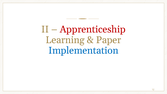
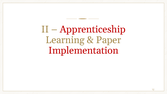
Implementation colour: blue -> red
